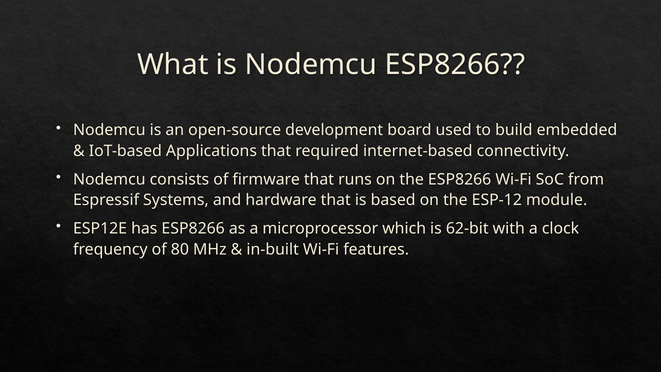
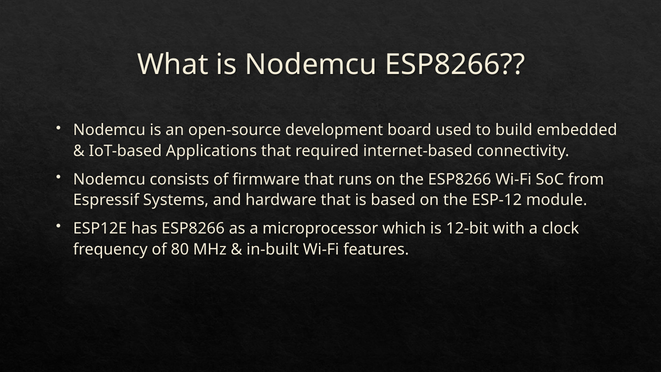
62-bit: 62-bit -> 12-bit
